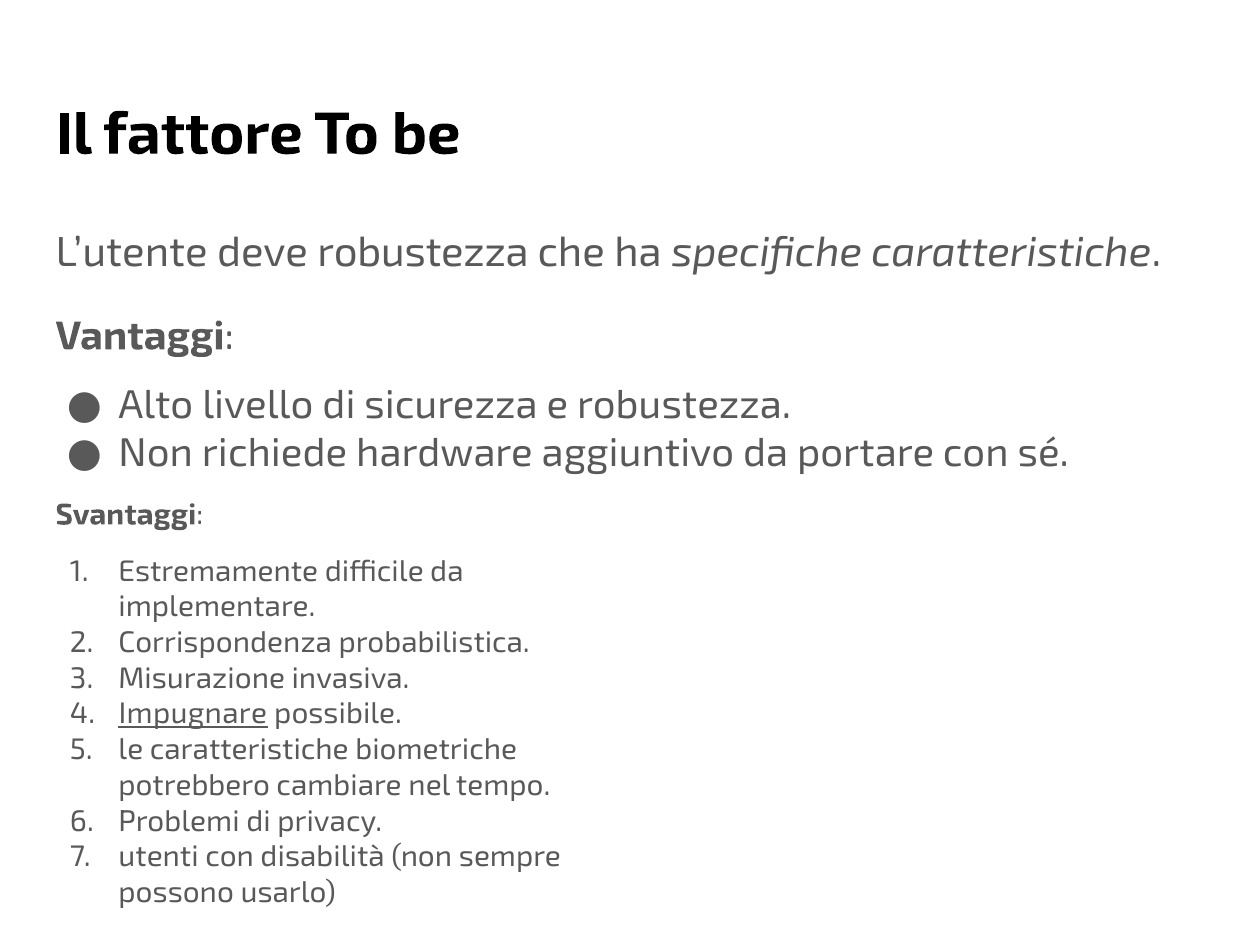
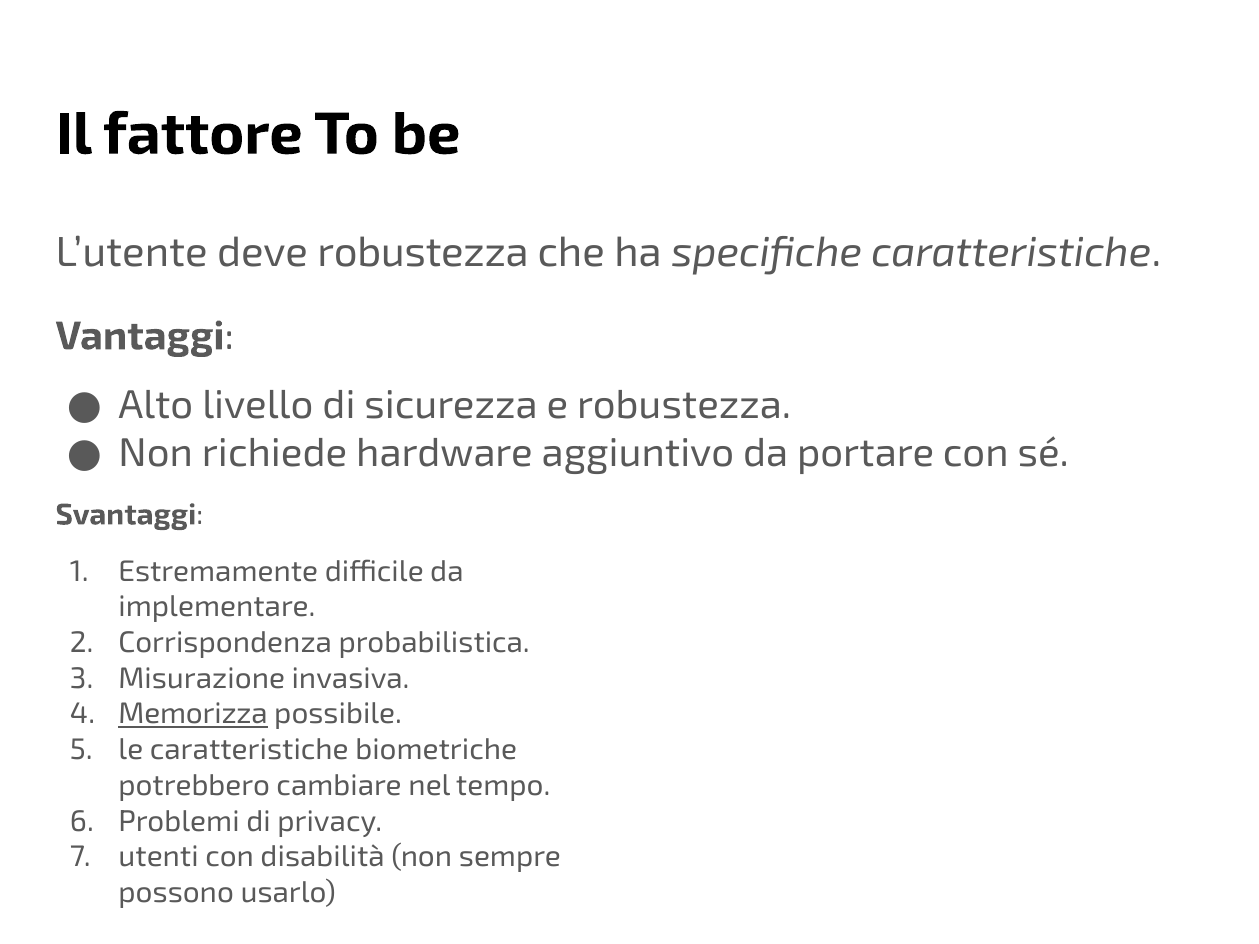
Impugnare: Impugnare -> Memorizza
